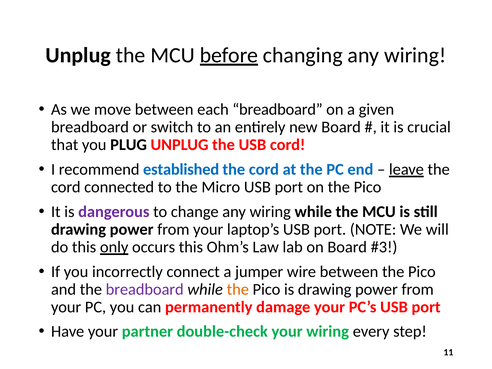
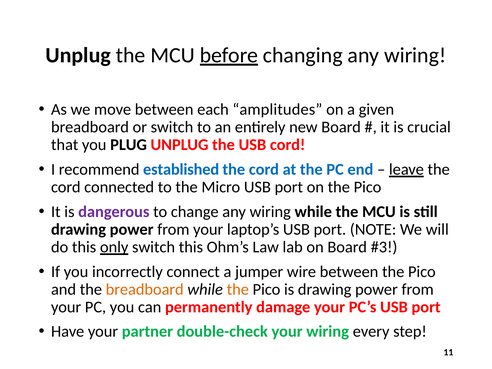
each breadboard: breadboard -> amplitudes
only occurs: occurs -> switch
breadboard at (145, 289) colour: purple -> orange
